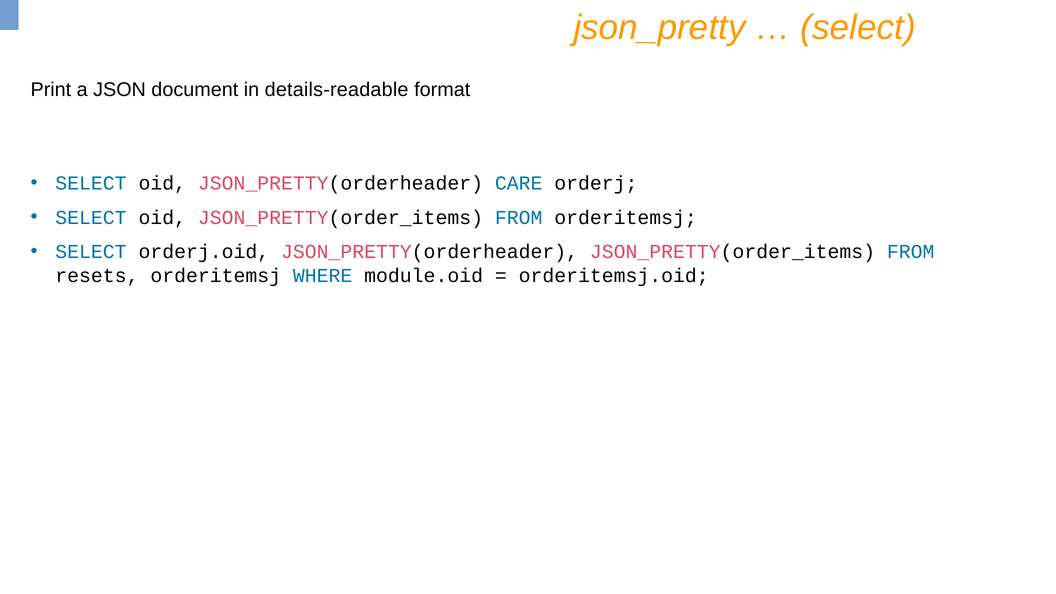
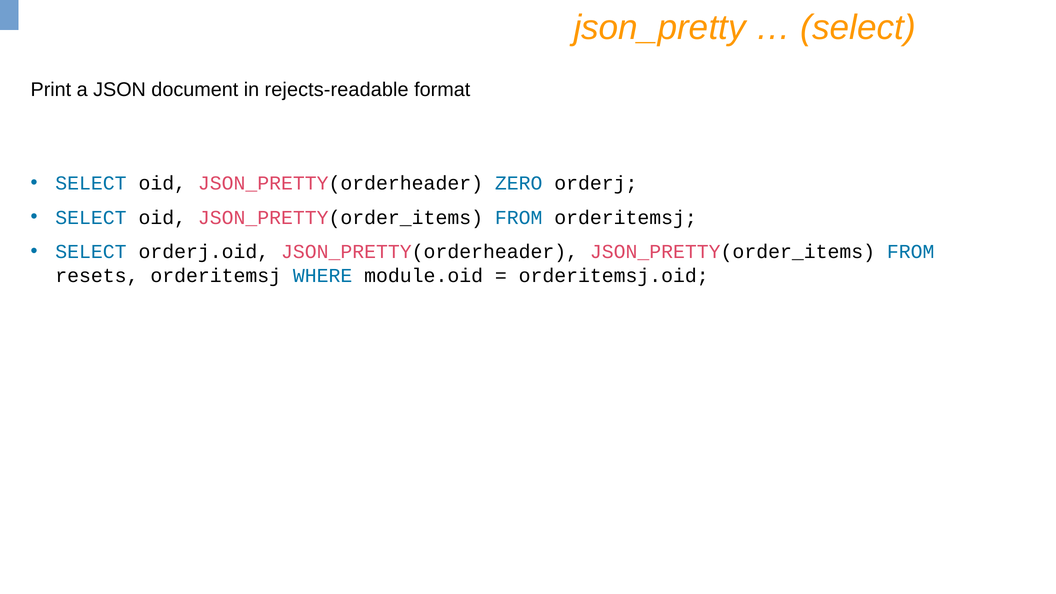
details-readable: details-readable -> rejects-readable
CARE: CARE -> ZERO
